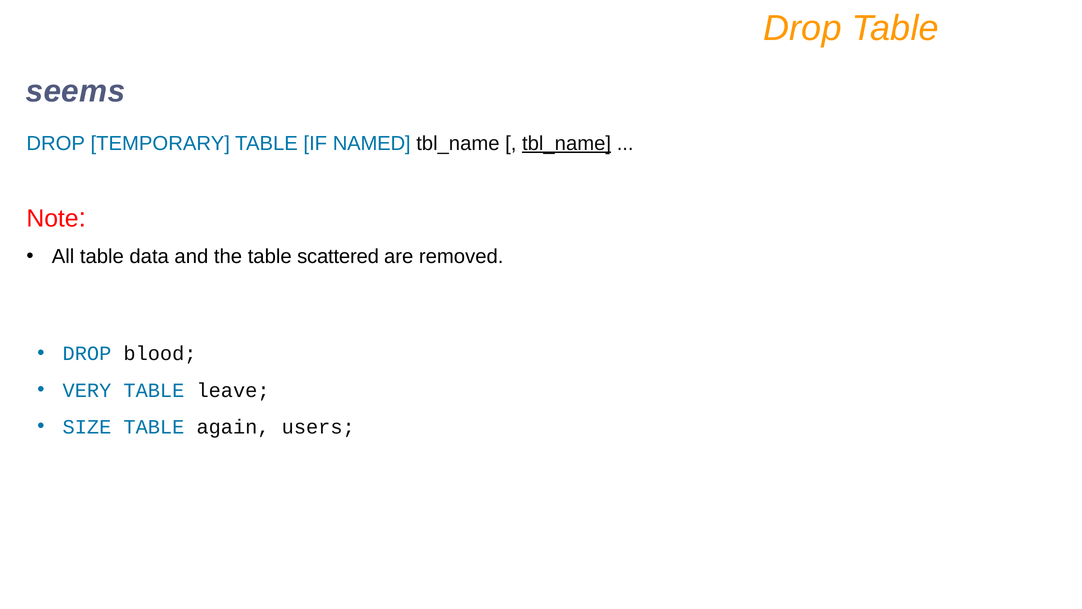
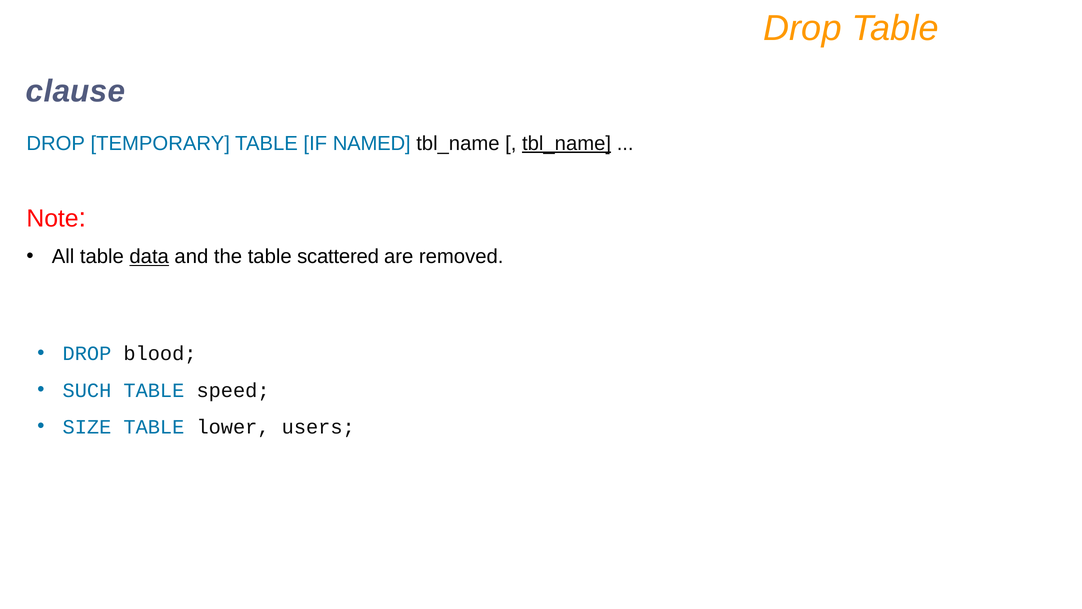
seems: seems -> clause
data underline: none -> present
VERY: VERY -> SUCH
leave: leave -> speed
again: again -> lower
